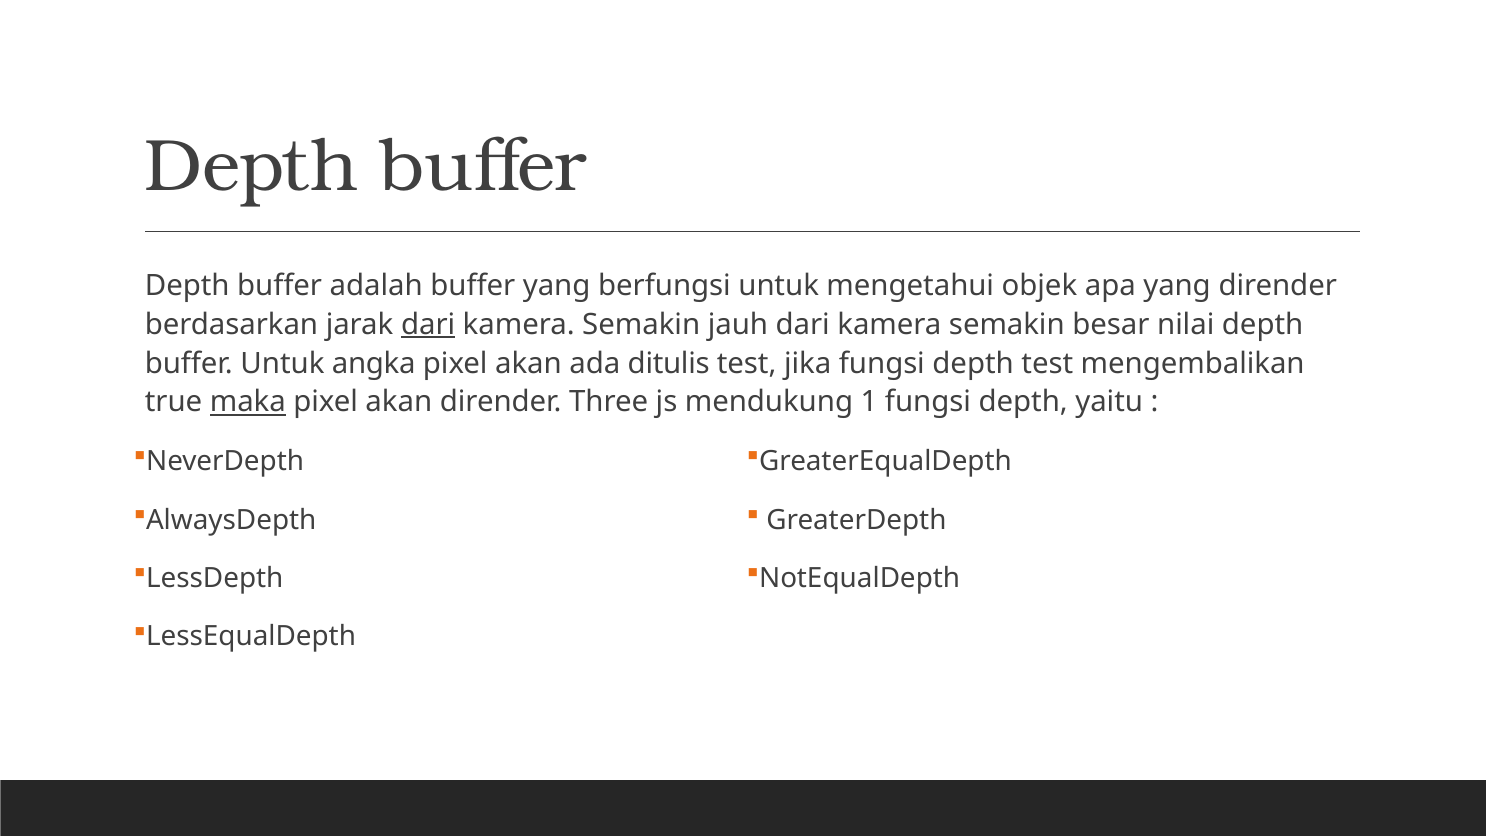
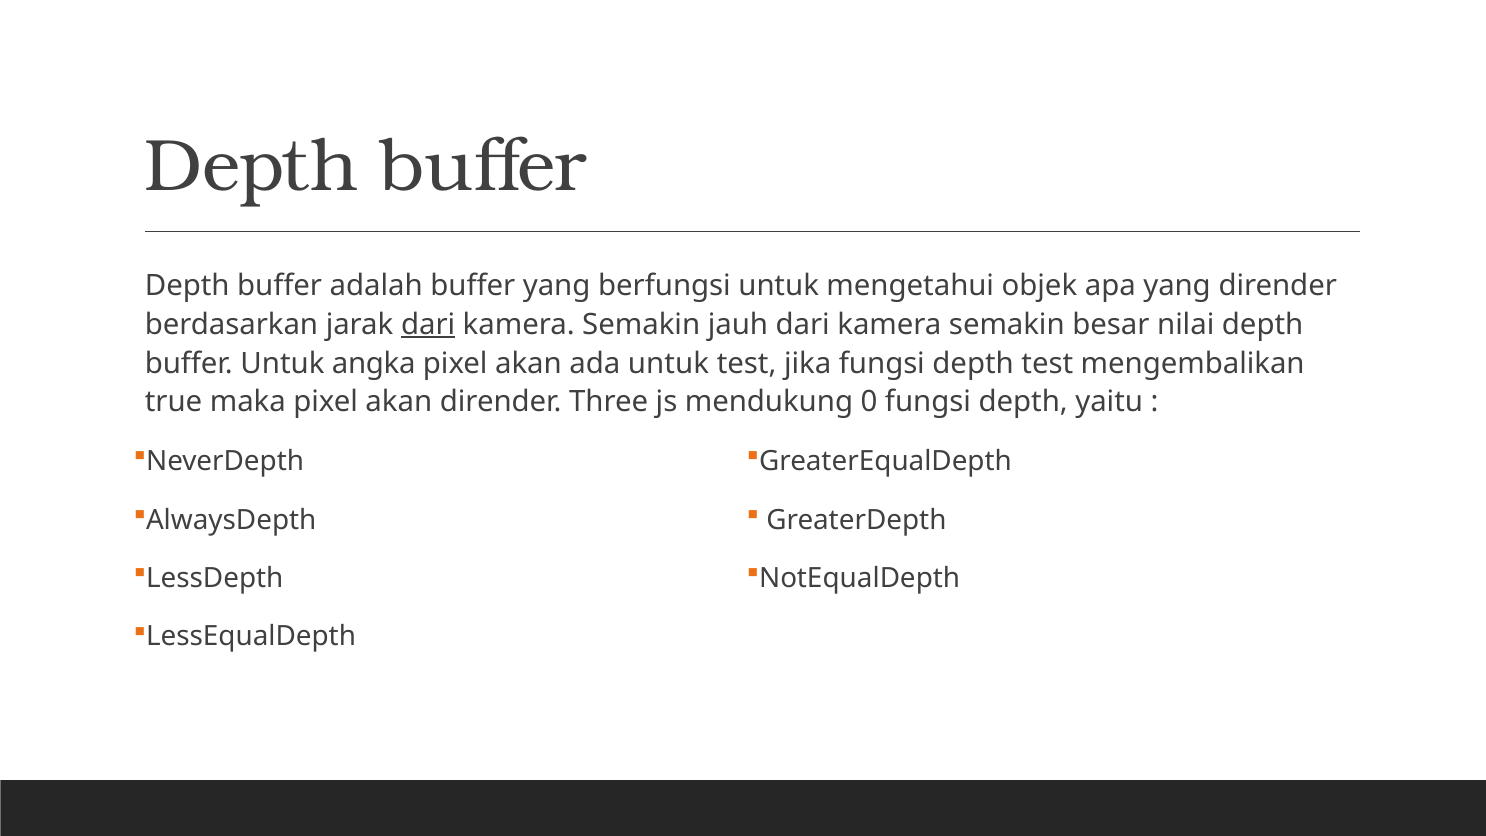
ada ditulis: ditulis -> untuk
maka underline: present -> none
1: 1 -> 0
